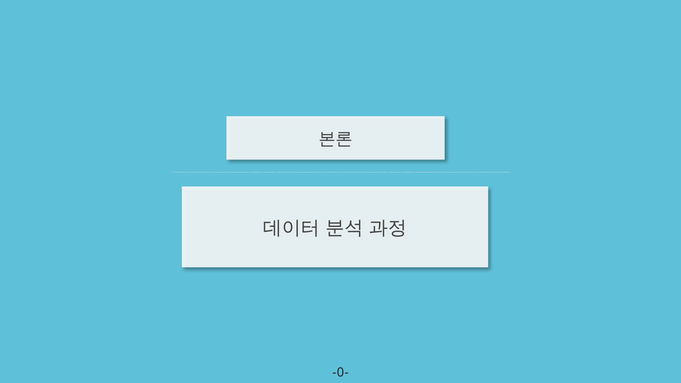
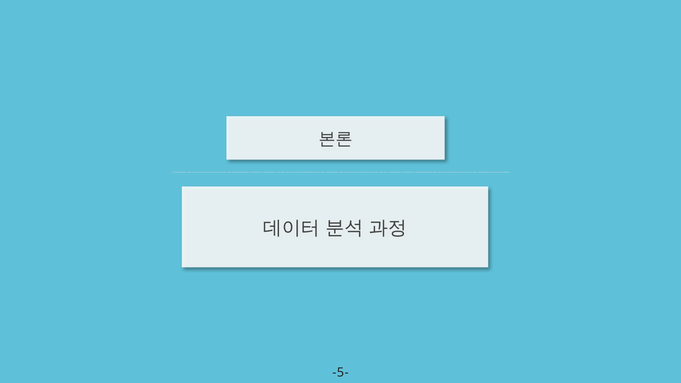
0: 0 -> 5
